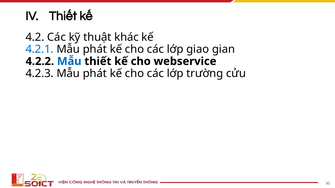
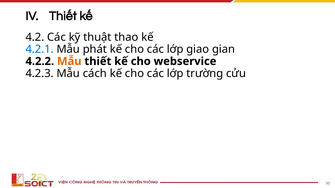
khác: khác -> thao
Mẫu at (69, 61) colour: blue -> orange
4.2.3 Mẫu phát: phát -> cách
